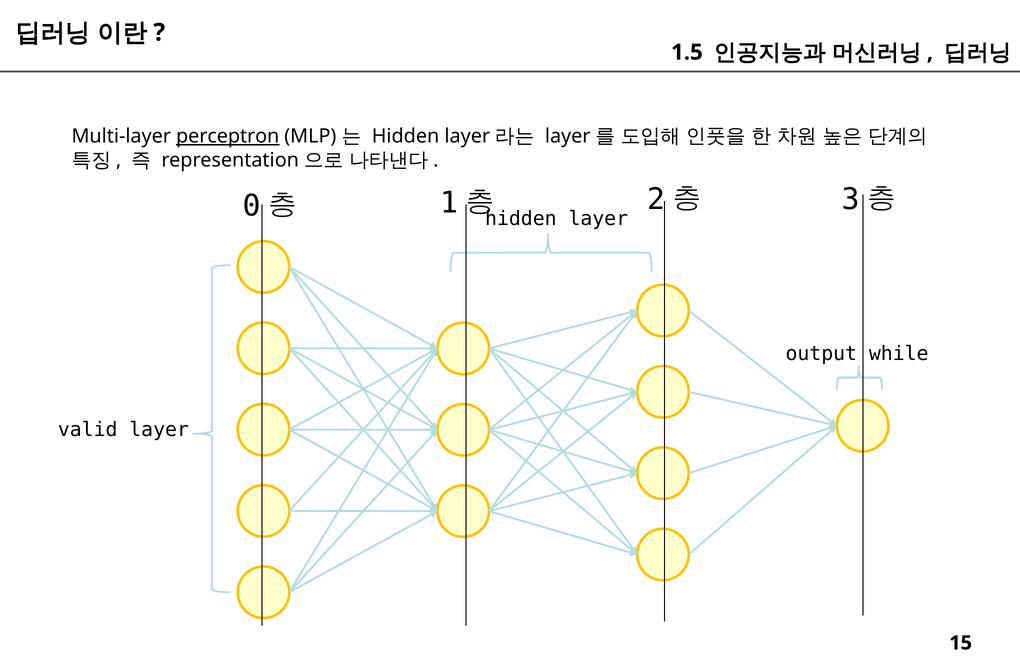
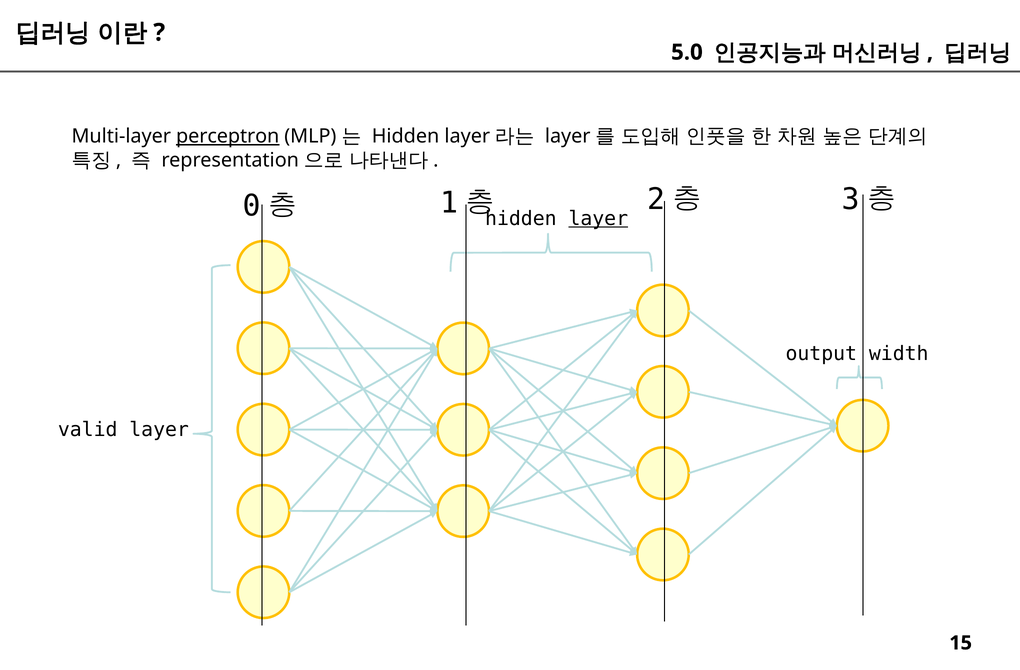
1.5: 1.5 -> 5.0
layer at (598, 218) underline: none -> present
while: while -> width
